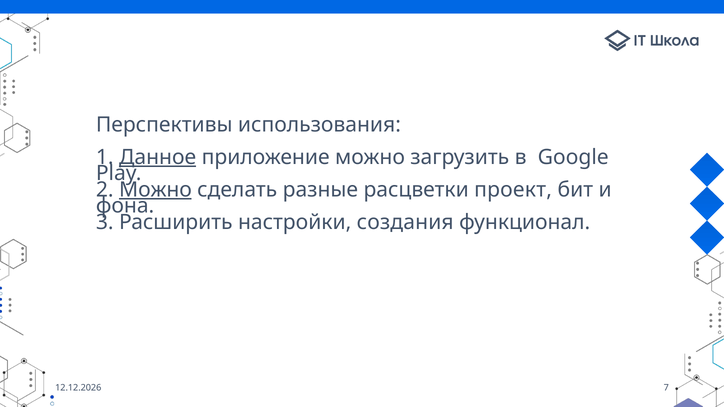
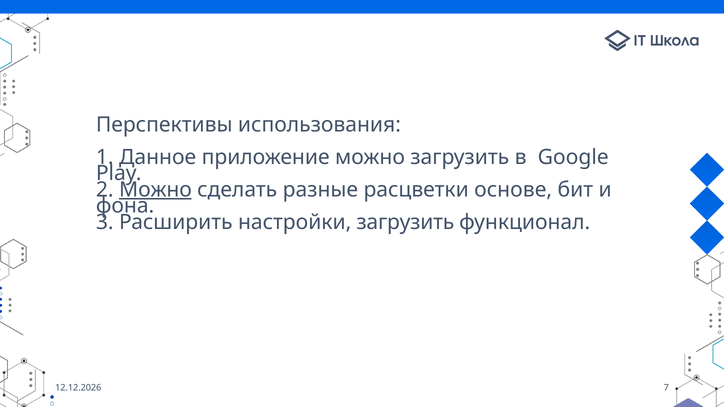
Данное underline: present -> none
проект: проект -> основе
настройки создания: создания -> загрузить
